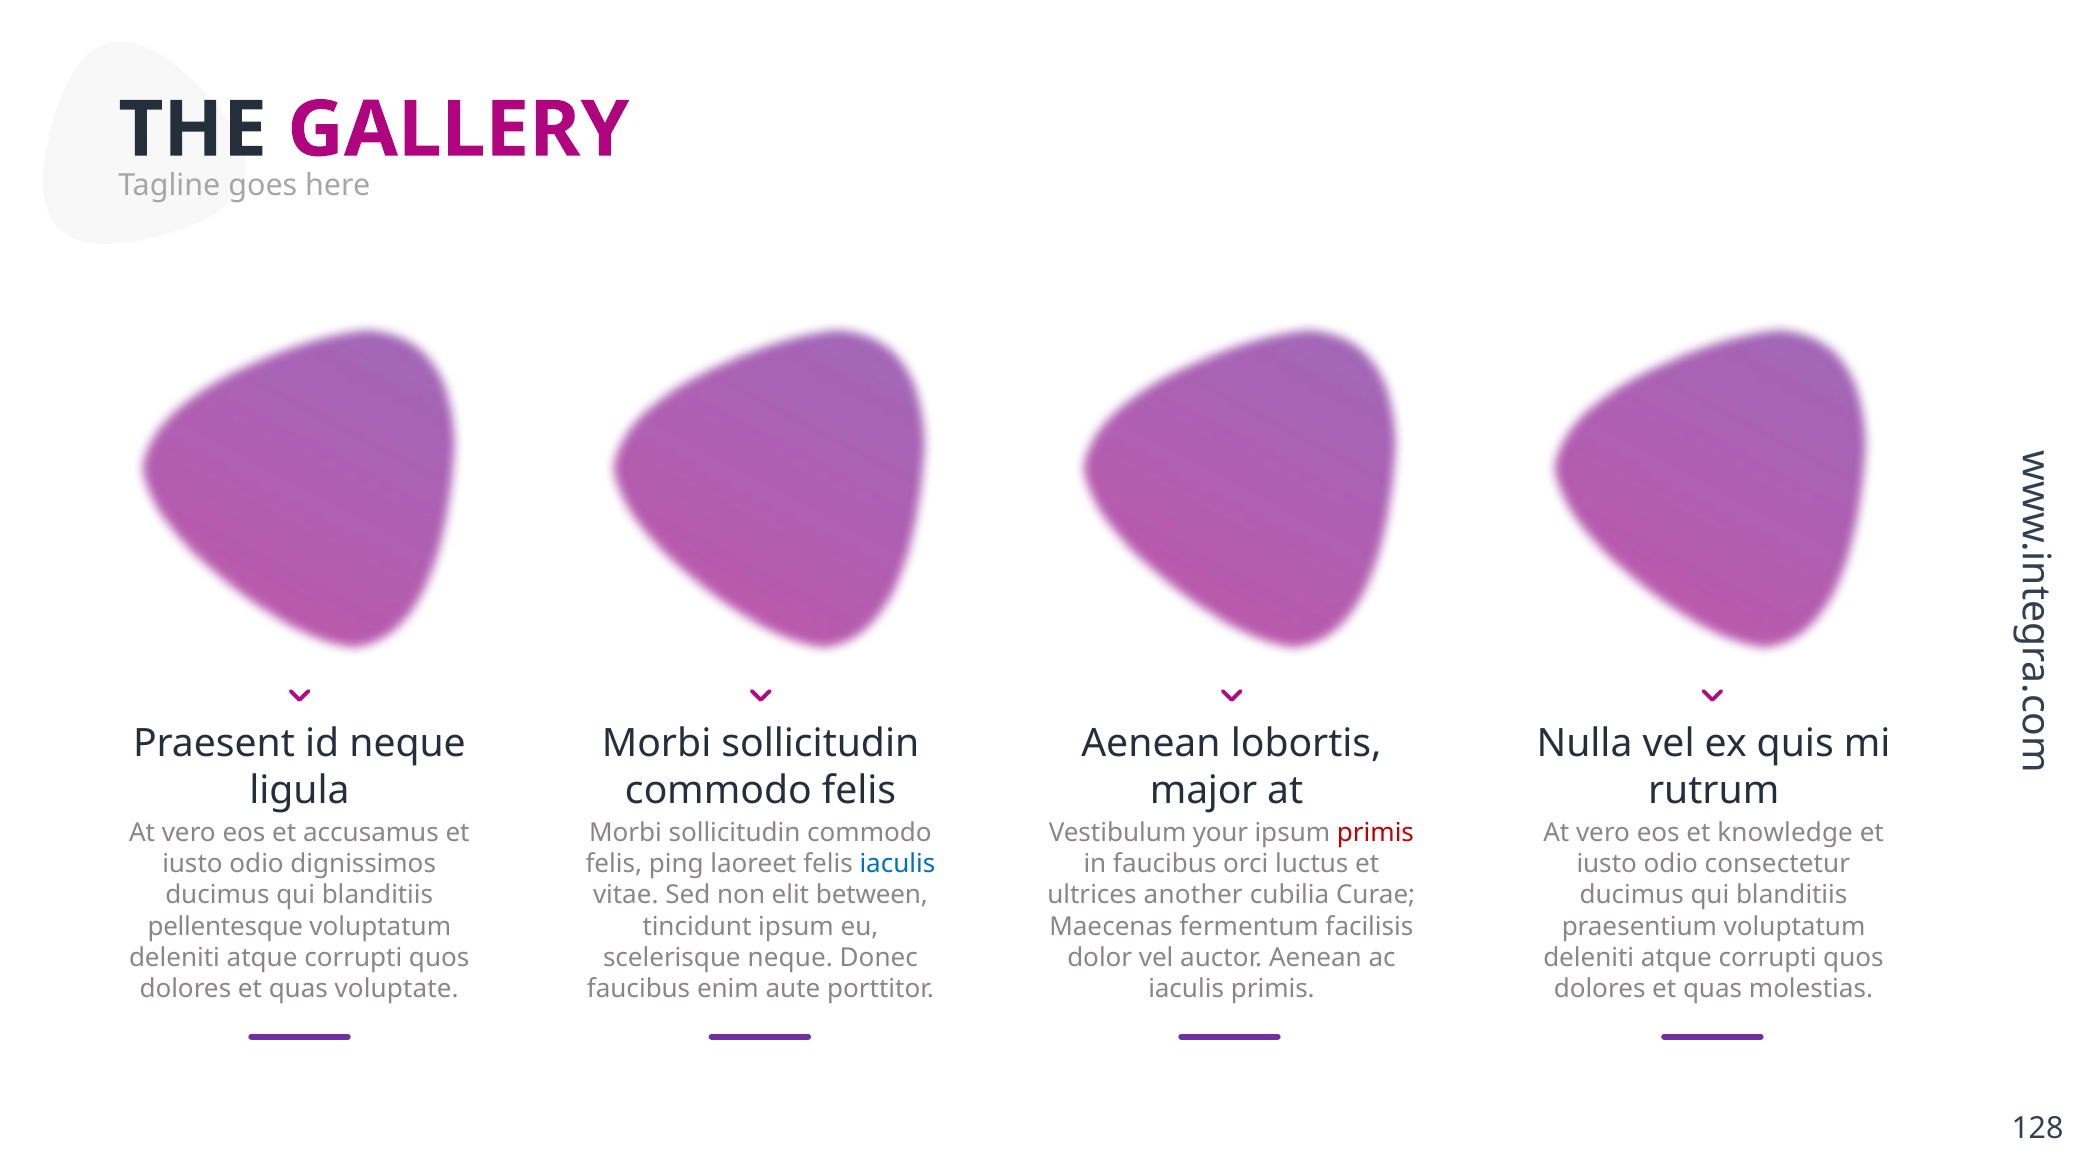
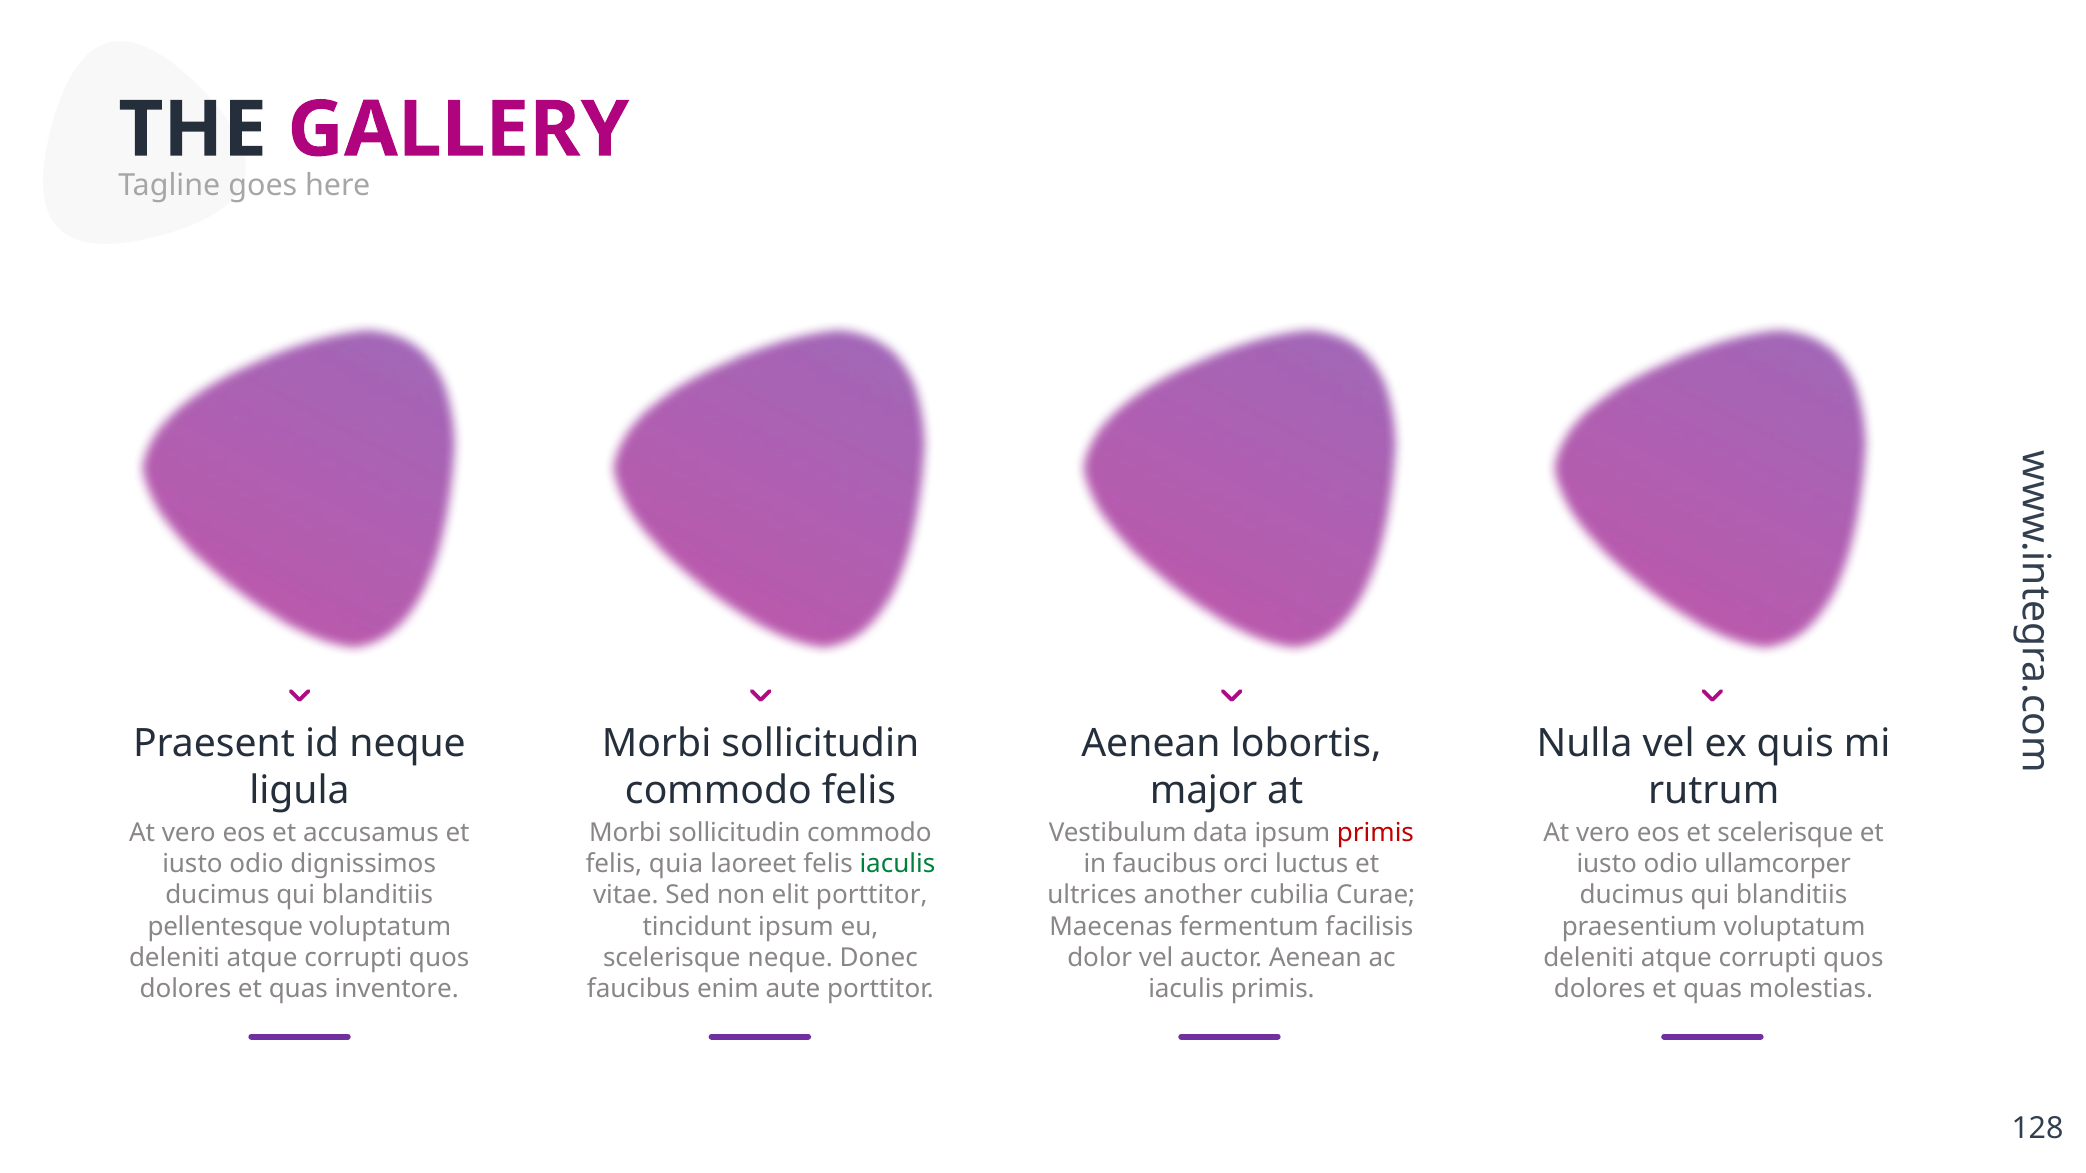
your: your -> data
et knowledge: knowledge -> scelerisque
ping: ping -> quia
iaculis at (897, 864) colour: blue -> green
consectetur: consectetur -> ullamcorper
elit between: between -> porttitor
voluptate: voluptate -> inventore
